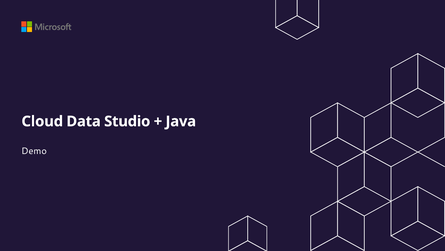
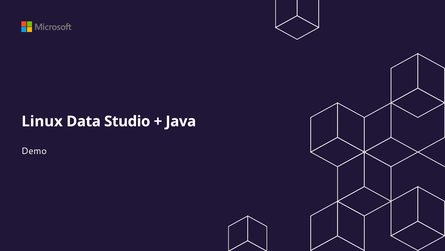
Cloud: Cloud -> Linux
